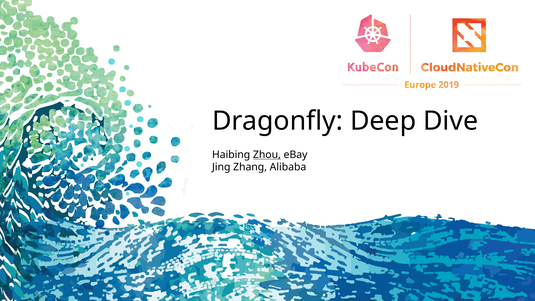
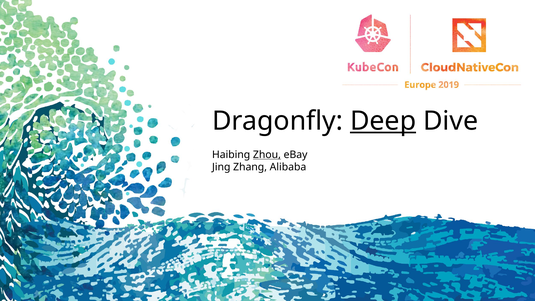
Deep underline: none -> present
